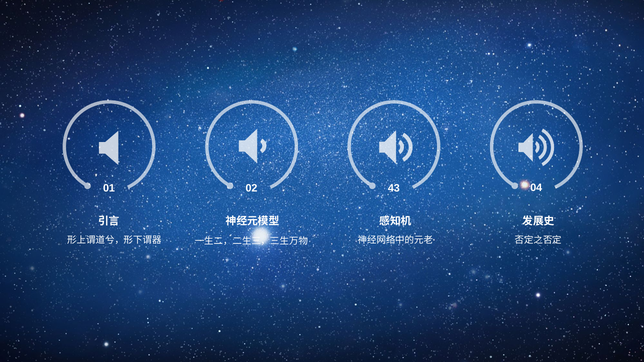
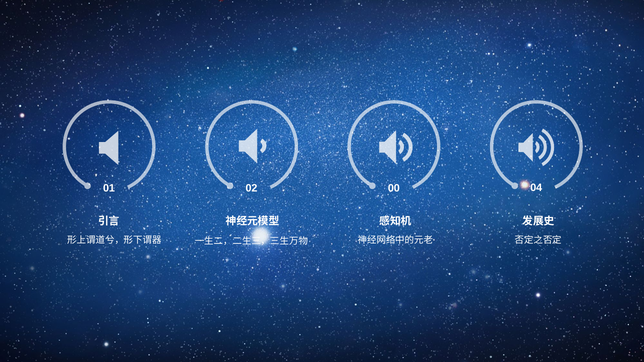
43: 43 -> 00
